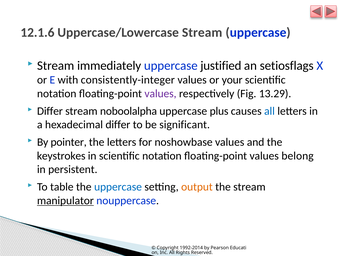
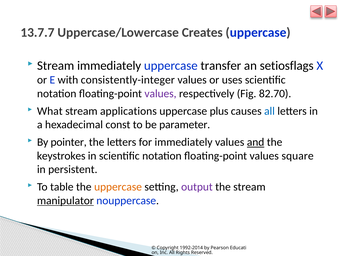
12.1.6: 12.1.6 -> 13.7.7
Uppercase/Lowercase Stream: Stream -> Creates
justified: justified -> transfer
your: your -> uses
13.29: 13.29 -> 82.70
Differ at (50, 111): Differ -> What
noboolalpha: noboolalpha -> applications
hexadecimal differ: differ -> const
significant: significant -> parameter
for noshowbase: noshowbase -> immediately
and underline: none -> present
belong: belong -> square
uppercase at (118, 187) colour: blue -> orange
output colour: orange -> purple
